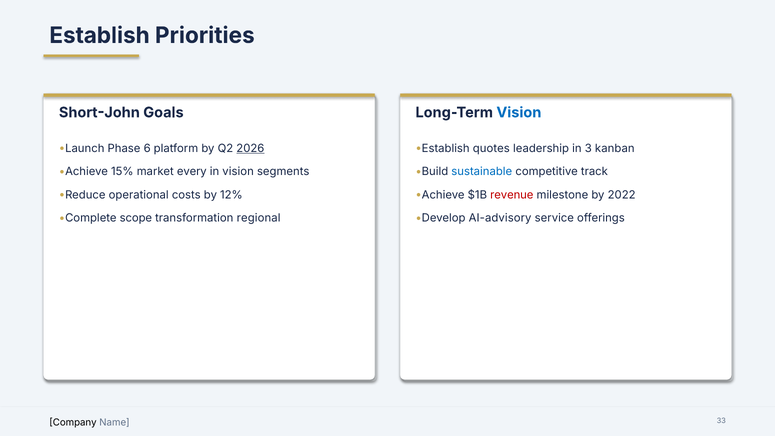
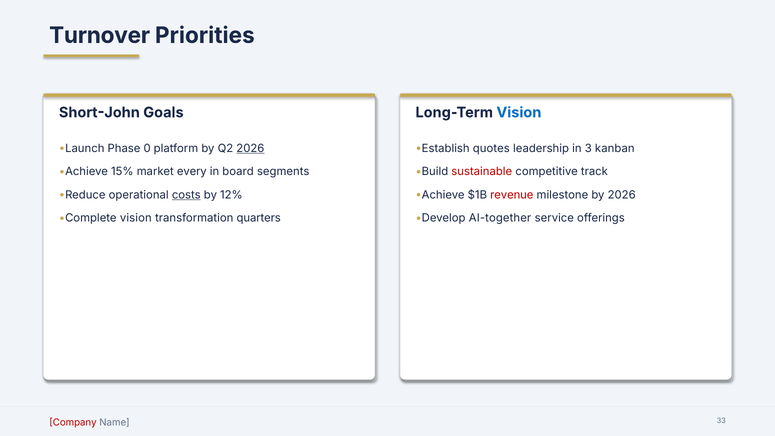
Establish at (99, 35): Establish -> Turnover
6: 6 -> 0
in vision: vision -> board
sustainable colour: blue -> red
costs underline: none -> present
by 2022: 2022 -> 2026
Complete scope: scope -> vision
regional: regional -> quarters
AI-advisory: AI-advisory -> AI-together
Company colour: black -> red
